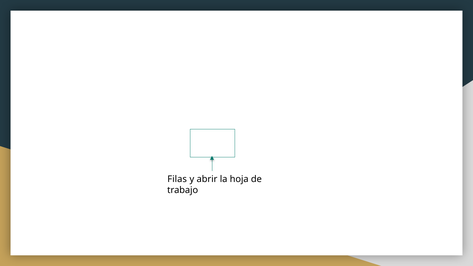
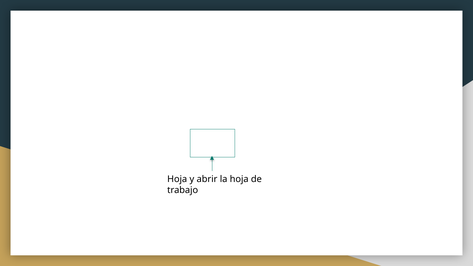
Filas at (177, 179): Filas -> Hoja
